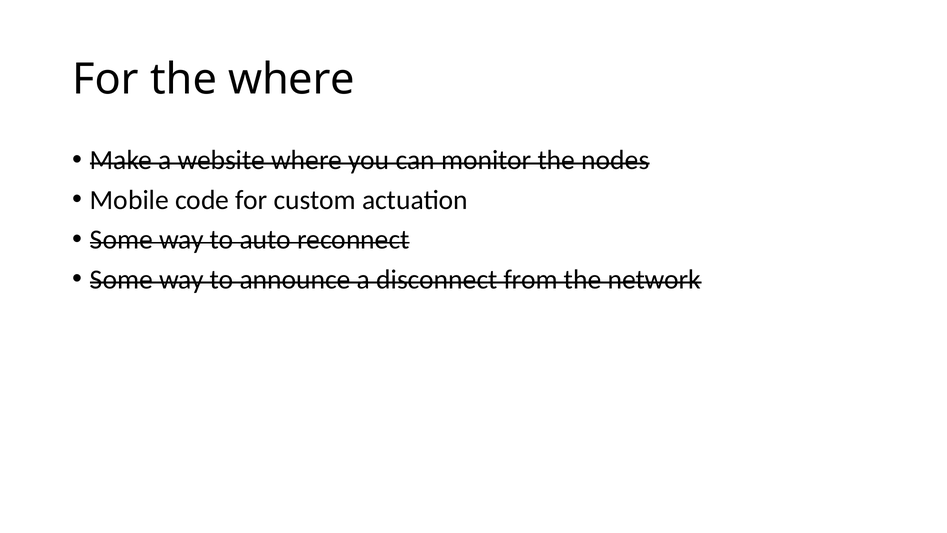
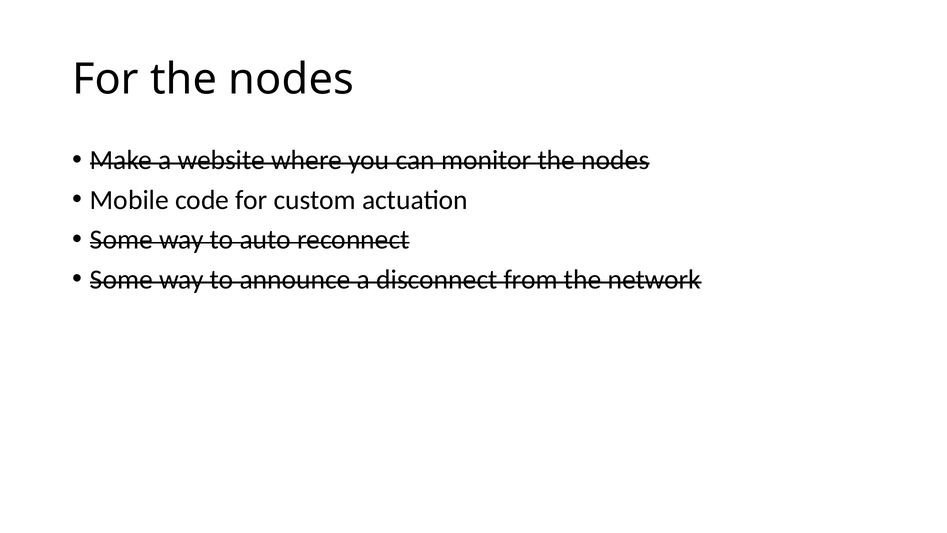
For the where: where -> nodes
